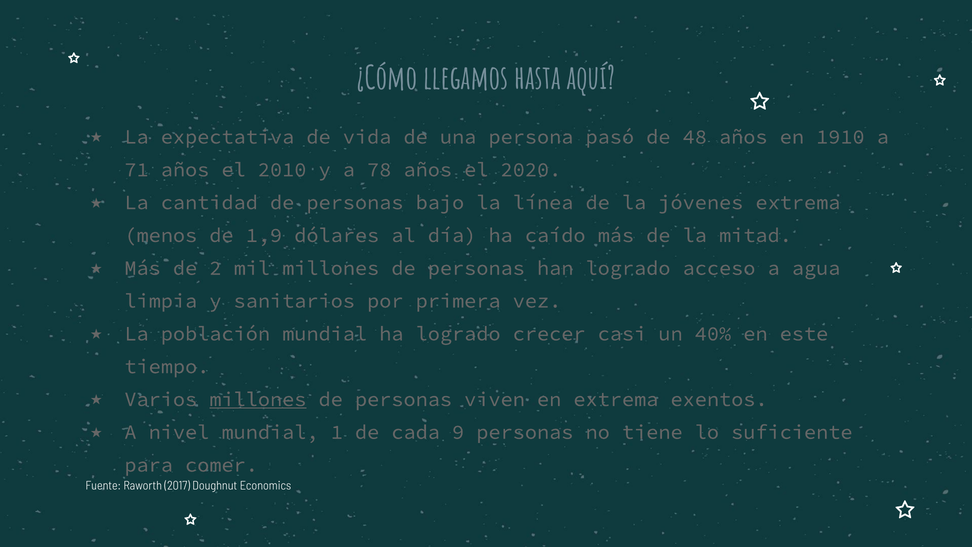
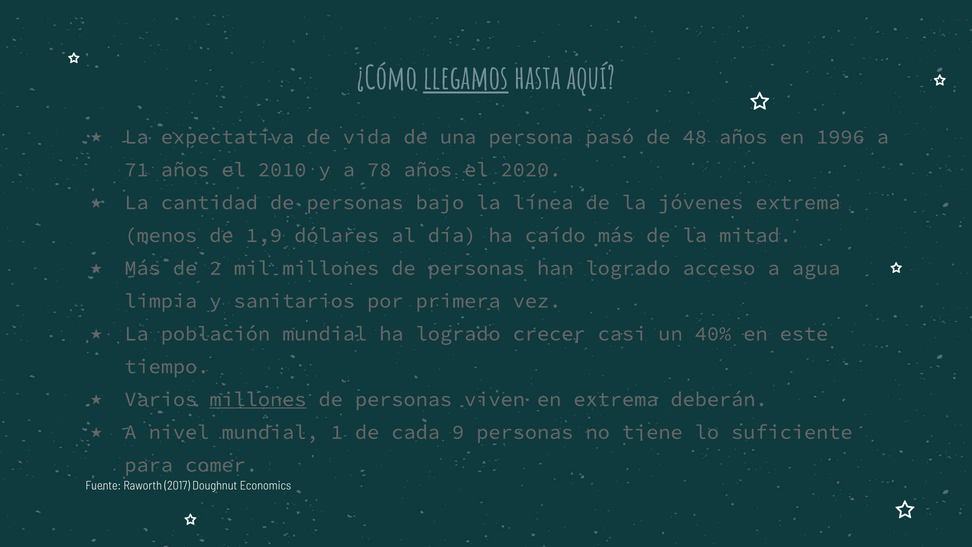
llegamos underline: none -> present
1910: 1910 -> 1996
exentos: exentos -> deberán
